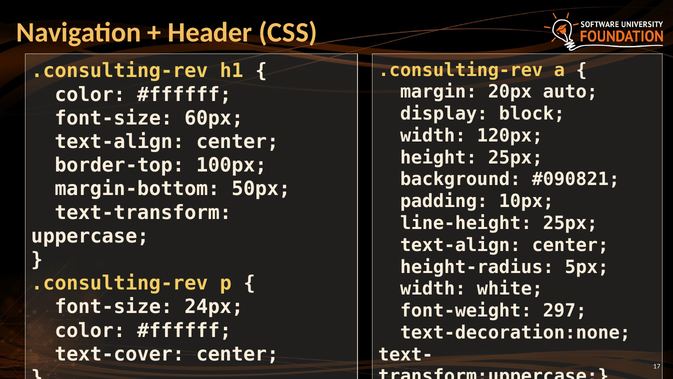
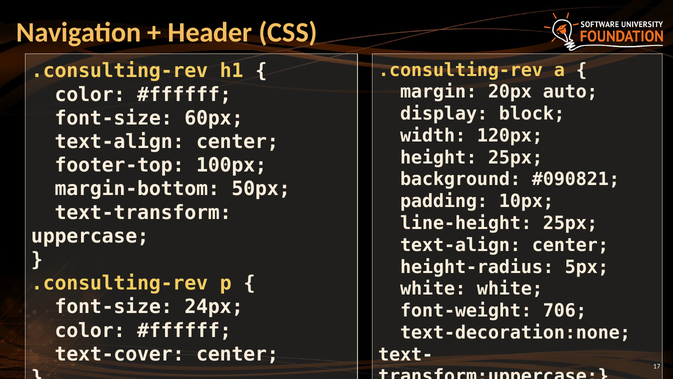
border-top: border-top -> footer-top
width at (433, 289): width -> white
297: 297 -> 706
